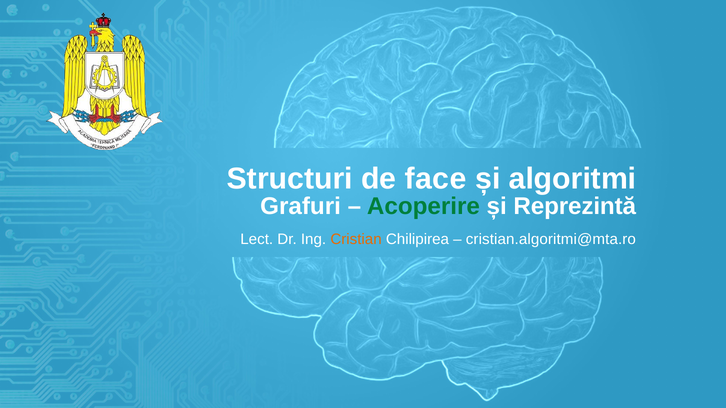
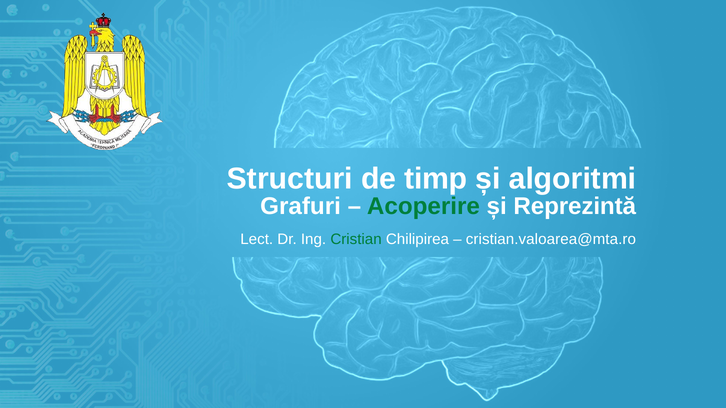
face: face -> timp
Cristian colour: orange -> green
cristian.algoritmi@mta.ro: cristian.algoritmi@mta.ro -> cristian.valoarea@mta.ro
